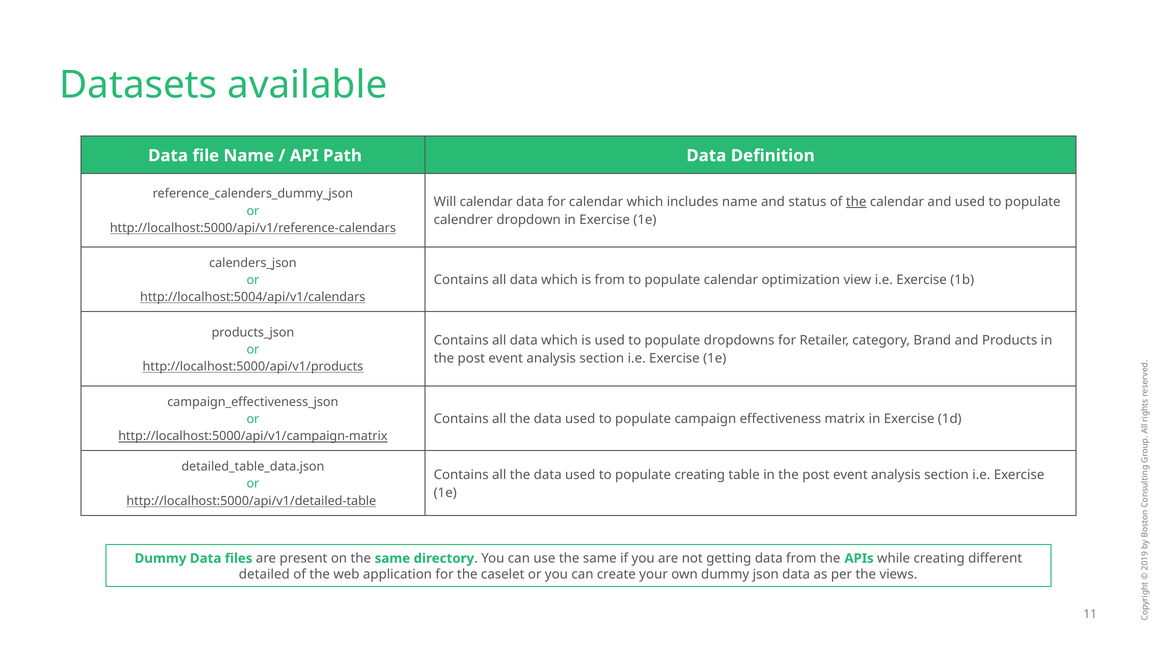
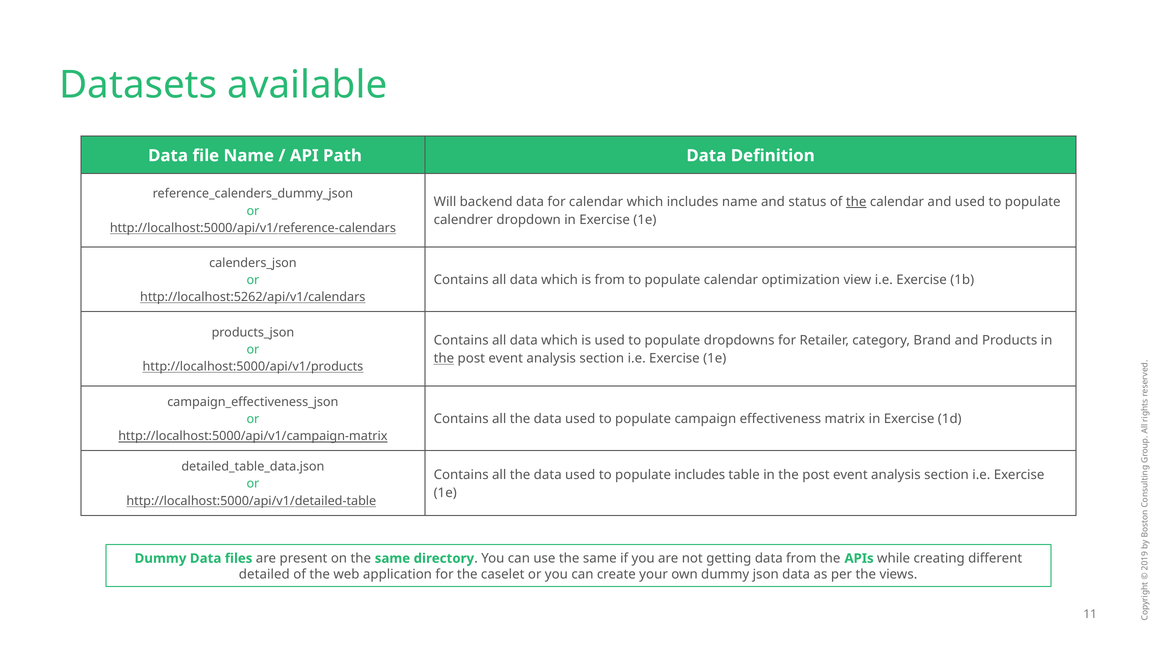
Will calendar: calendar -> backend
http://localhost:5004/api/v1/calendars: http://localhost:5004/api/v1/calendars -> http://localhost:5262/api/v1/calendars
the at (444, 359) underline: none -> present
populate creating: creating -> includes
